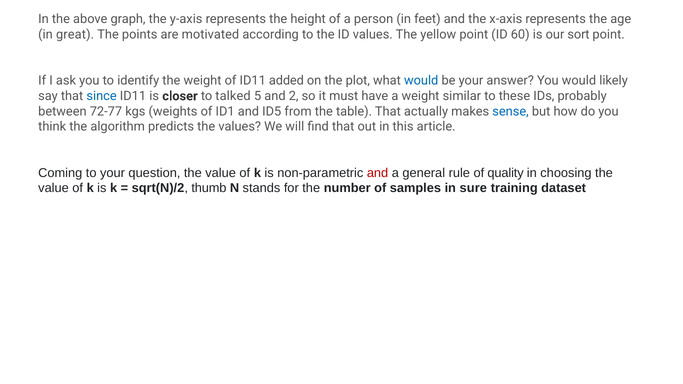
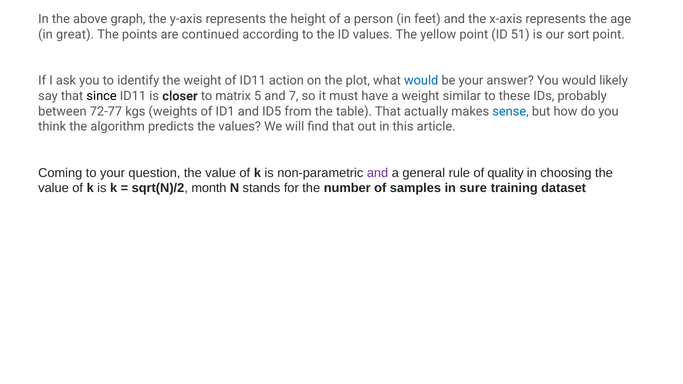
motivated: motivated -> continued
60: 60 -> 51
added: added -> action
since colour: blue -> black
talked: talked -> matrix
2: 2 -> 7
and at (378, 173) colour: red -> purple
thumb: thumb -> month
